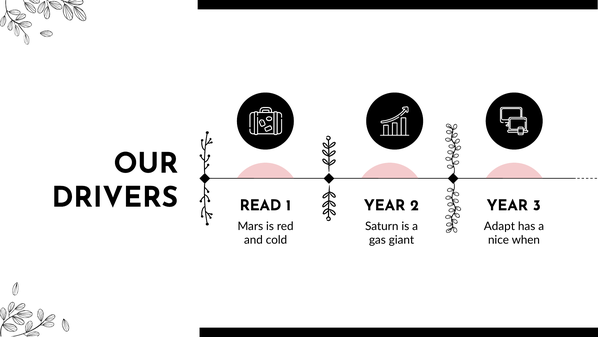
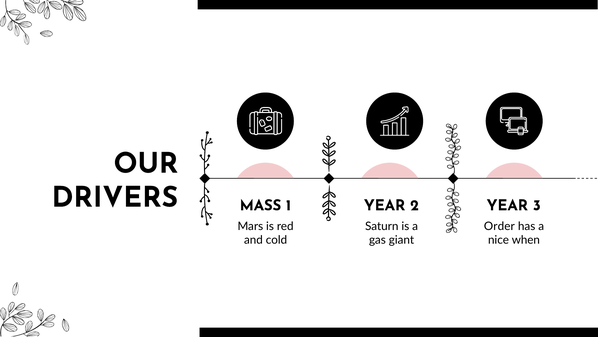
READ: READ -> MASS
Adapt: Adapt -> Order
